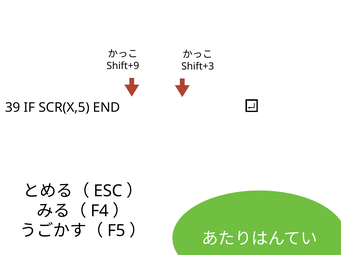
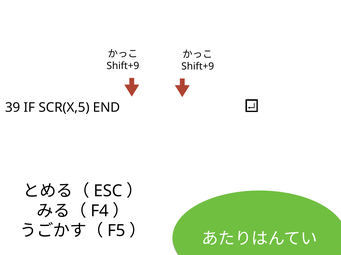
Shift+3 at (198, 67): Shift+3 -> Shift+9
